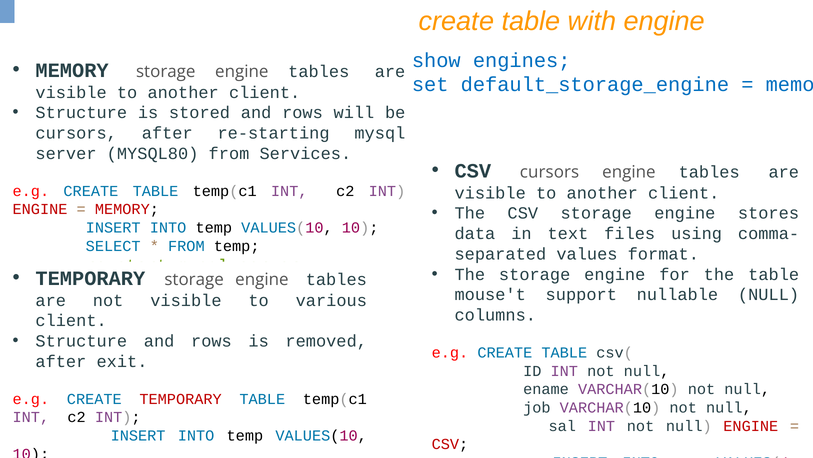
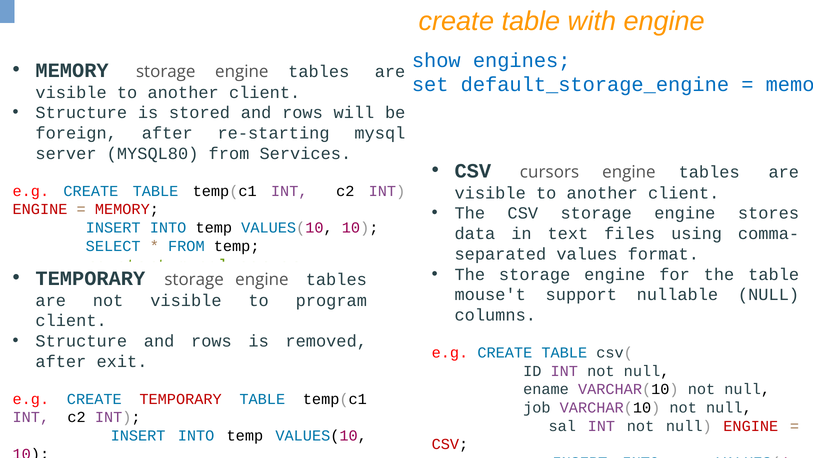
cursors at (76, 133): cursors -> foreign
various: various -> program
